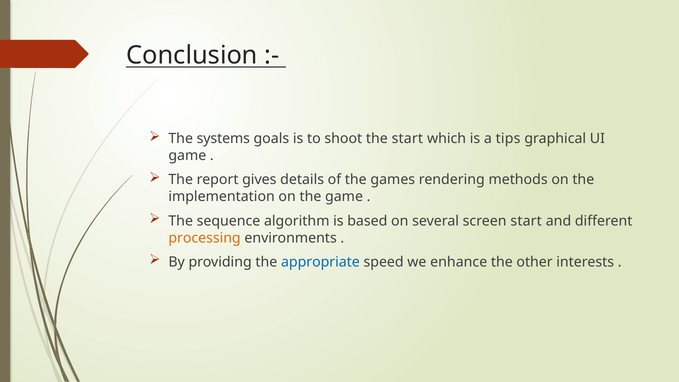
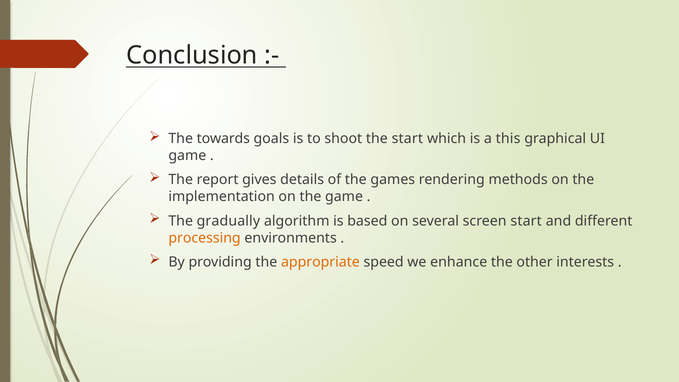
systems: systems -> towards
tips: tips -> this
sequence: sequence -> gradually
appropriate colour: blue -> orange
